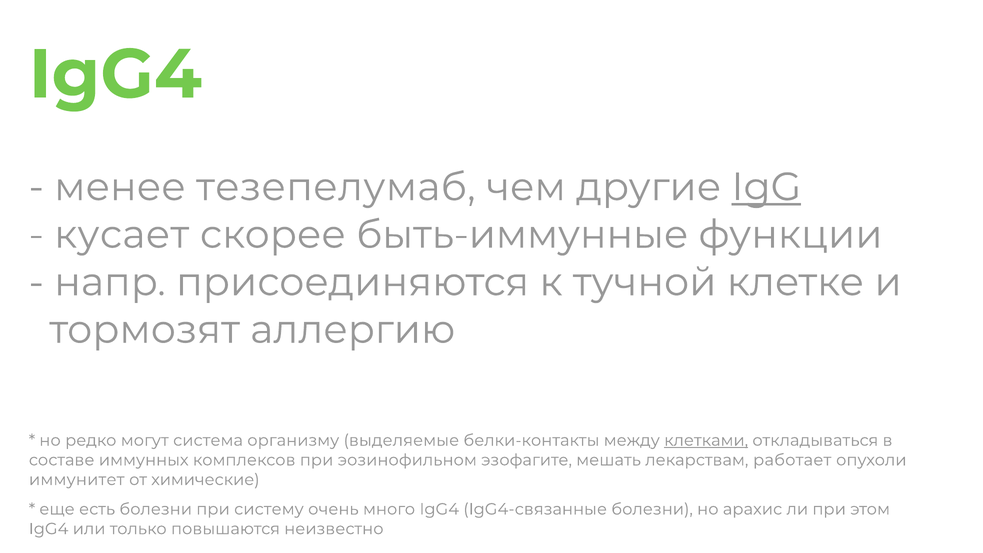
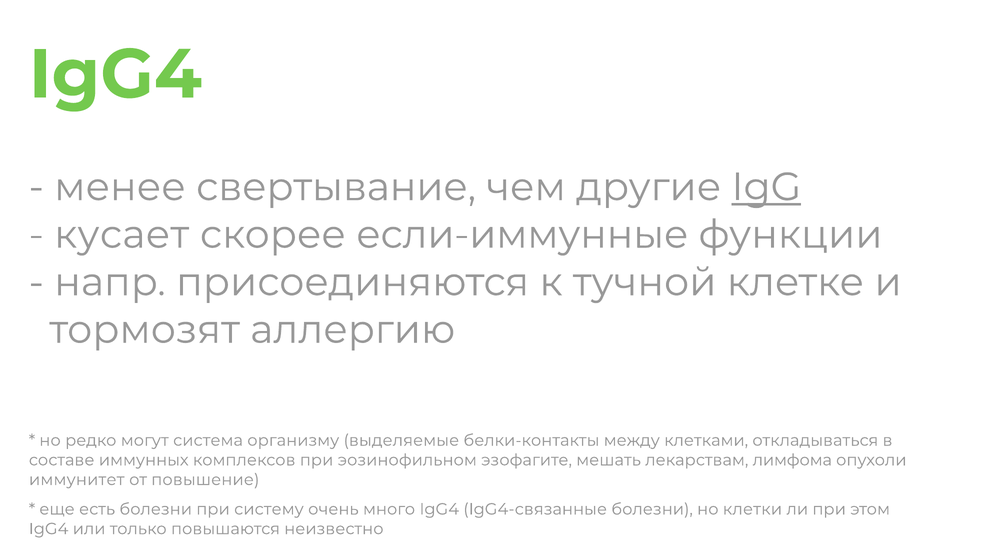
тезепелумаб: тезепелумаб -> свертывание
быть-иммунные: быть-иммунные -> если-иммунные
клетками underline: present -> none
работает: работает -> лимфома
химические: химические -> повышение
арахис: арахис -> клетки
